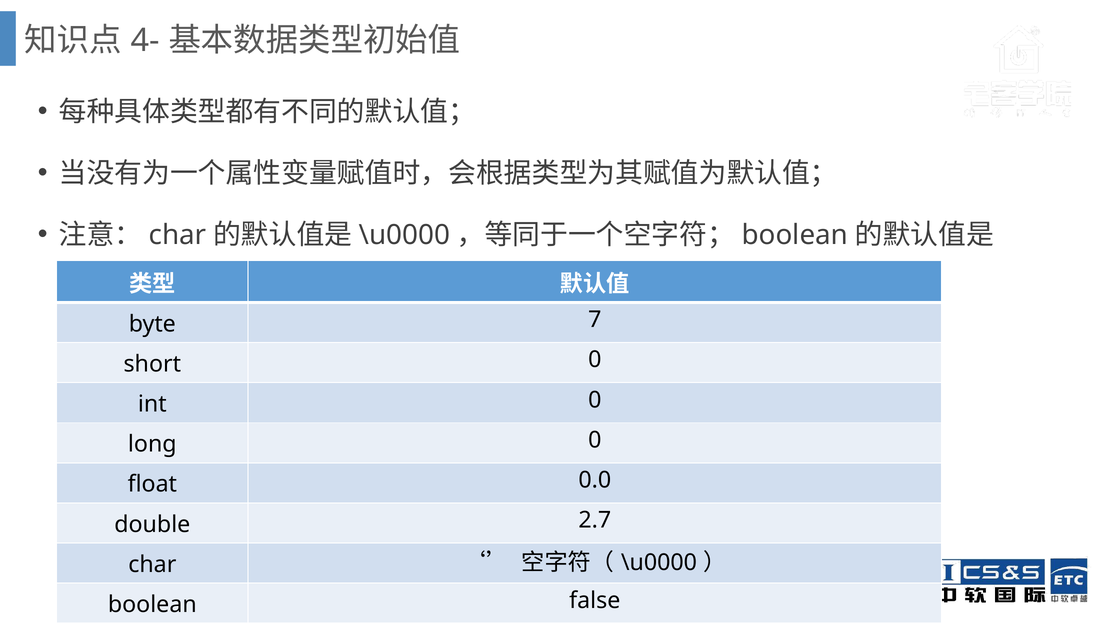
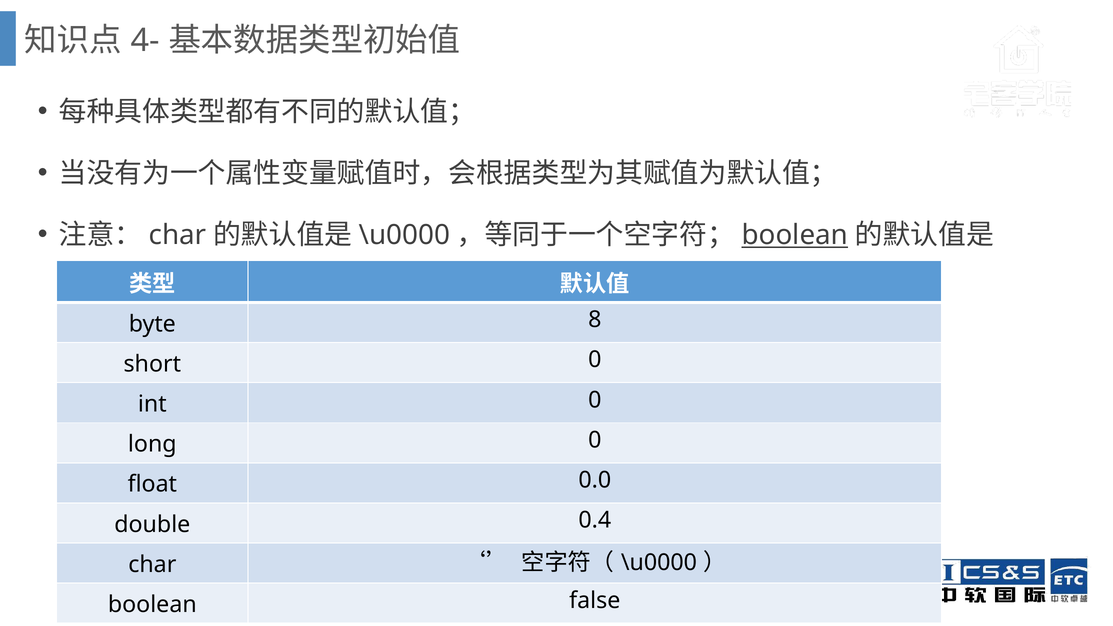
boolean at (795, 235) underline: none -> present
7: 7 -> 8
2.7: 2.7 -> 0.4
